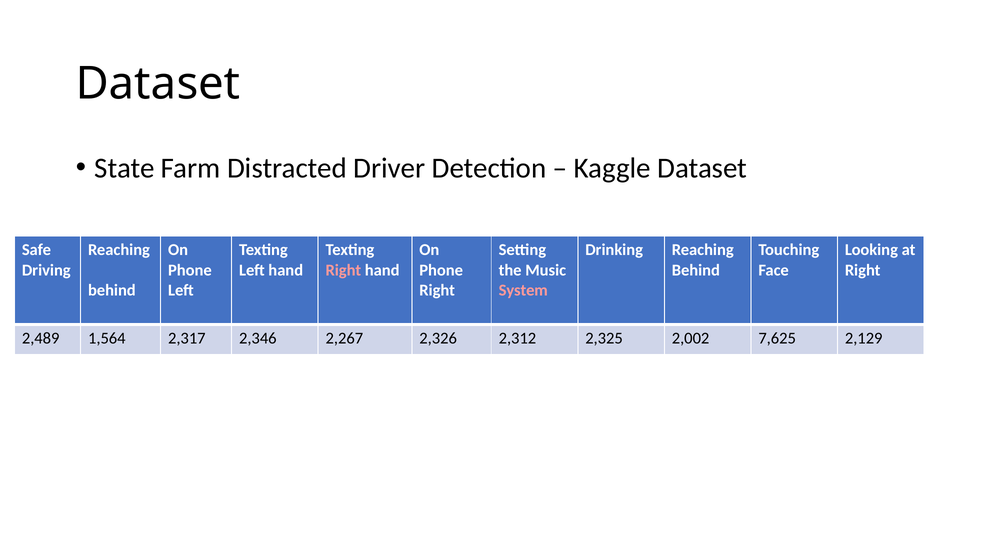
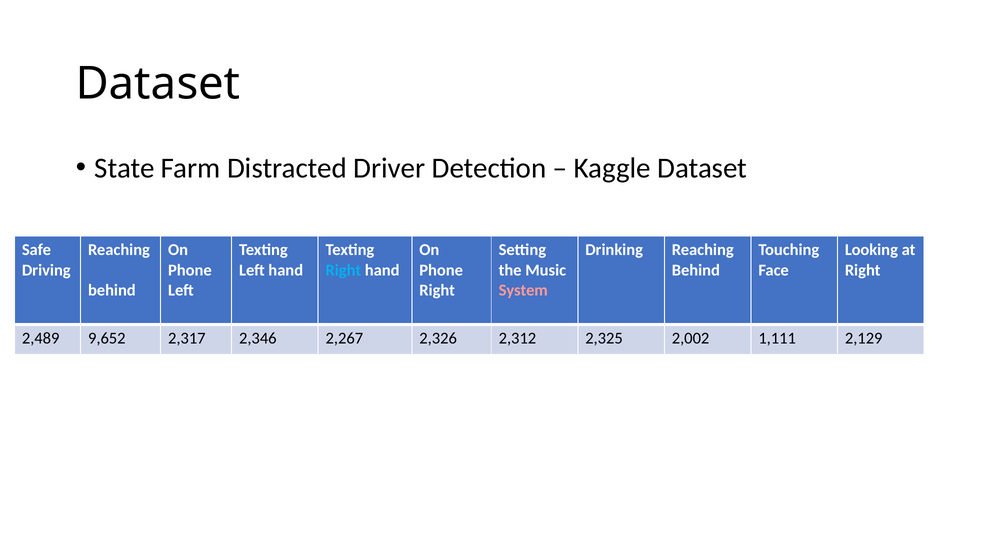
Right at (343, 270) colour: pink -> light blue
1,564: 1,564 -> 9,652
7,625: 7,625 -> 1,111
